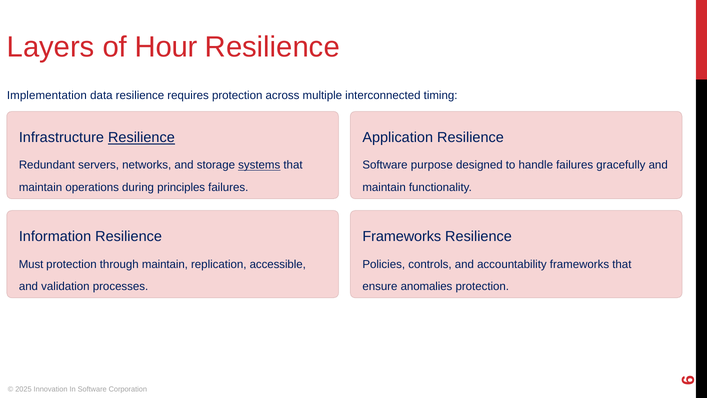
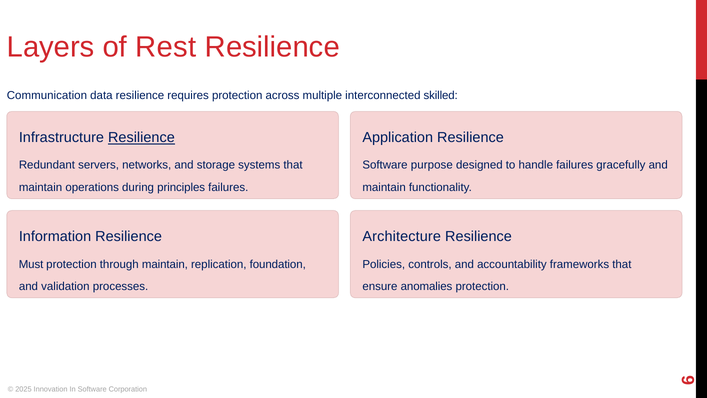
Hour: Hour -> Rest
Implementation: Implementation -> Communication
timing: timing -> skilled
systems underline: present -> none
Frameworks at (402, 237): Frameworks -> Architecture
accessible: accessible -> foundation
